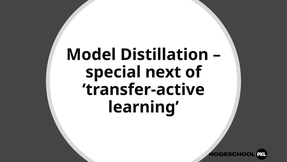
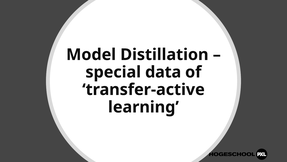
next: next -> data
